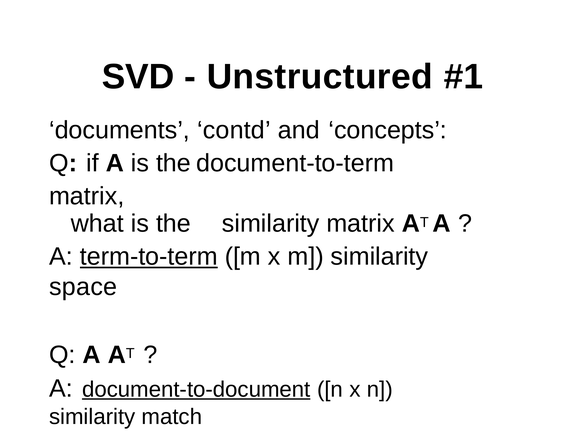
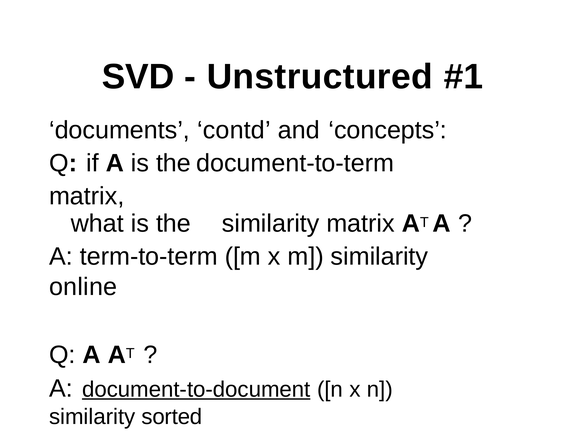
term-to-term underline: present -> none
space: space -> online
match: match -> sorted
